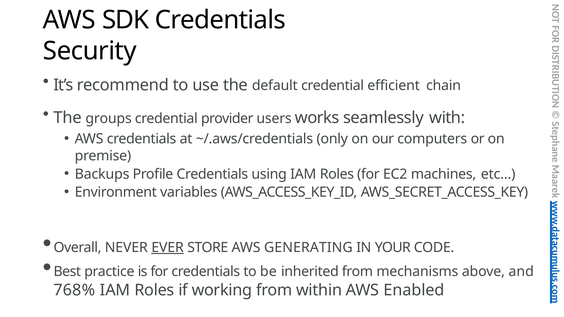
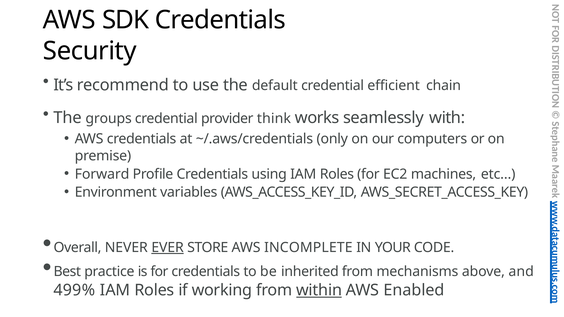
users: users -> think
Backups: Backups -> Forward
GENERATING: GENERATING -> INCOMPLETE
768%: 768% -> 499%
within underline: none -> present
